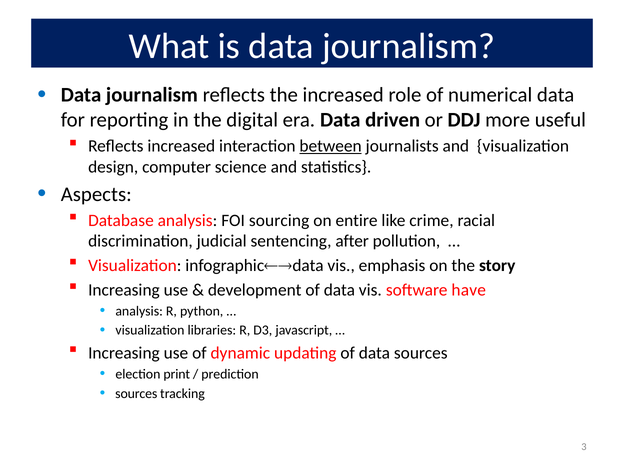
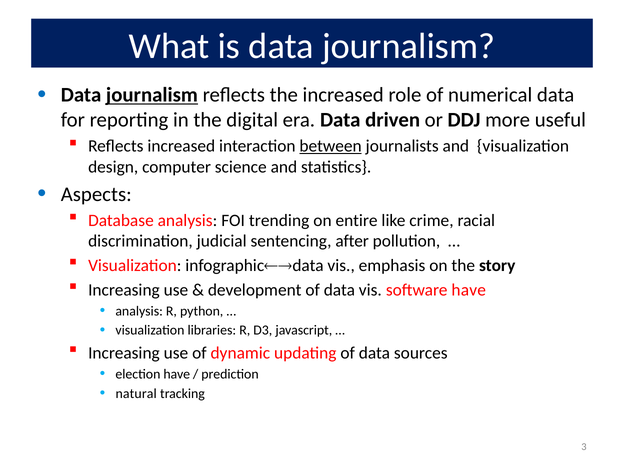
journalism at (152, 95) underline: none -> present
sourcing: sourcing -> trending
election print: print -> have
sources at (136, 393): sources -> natural
